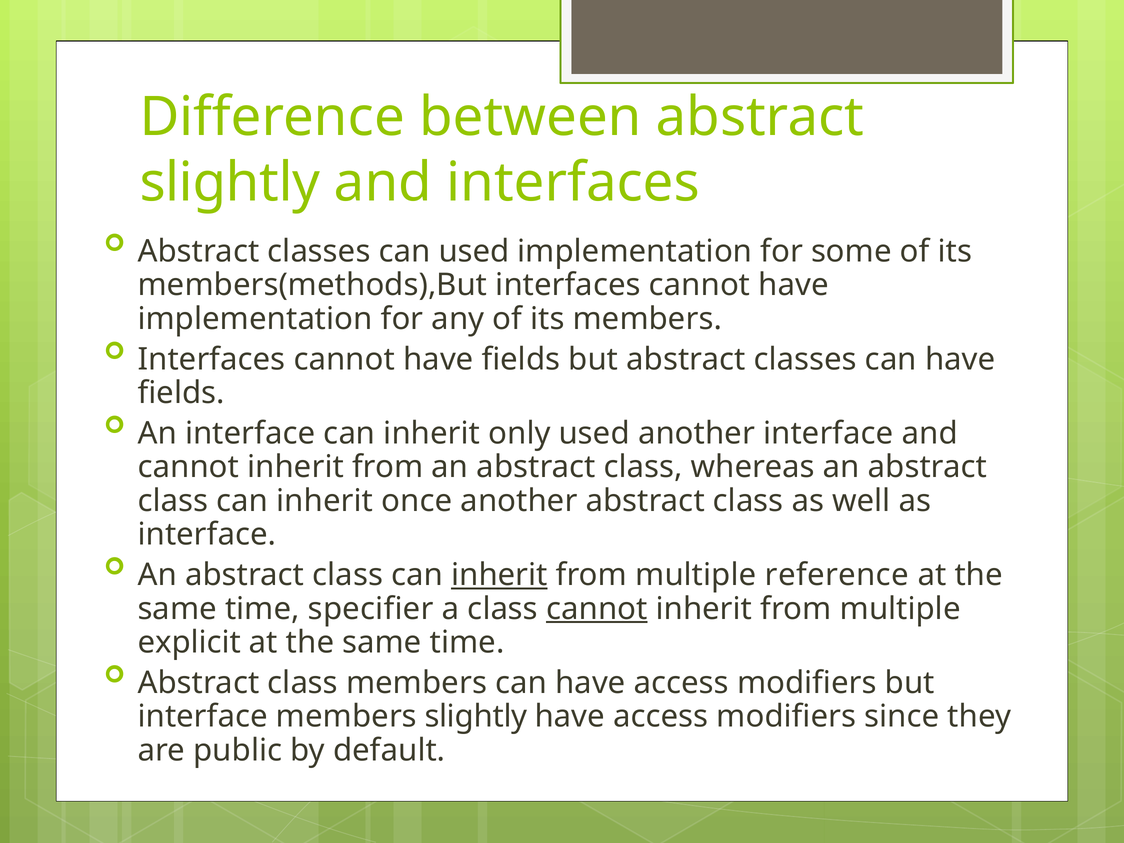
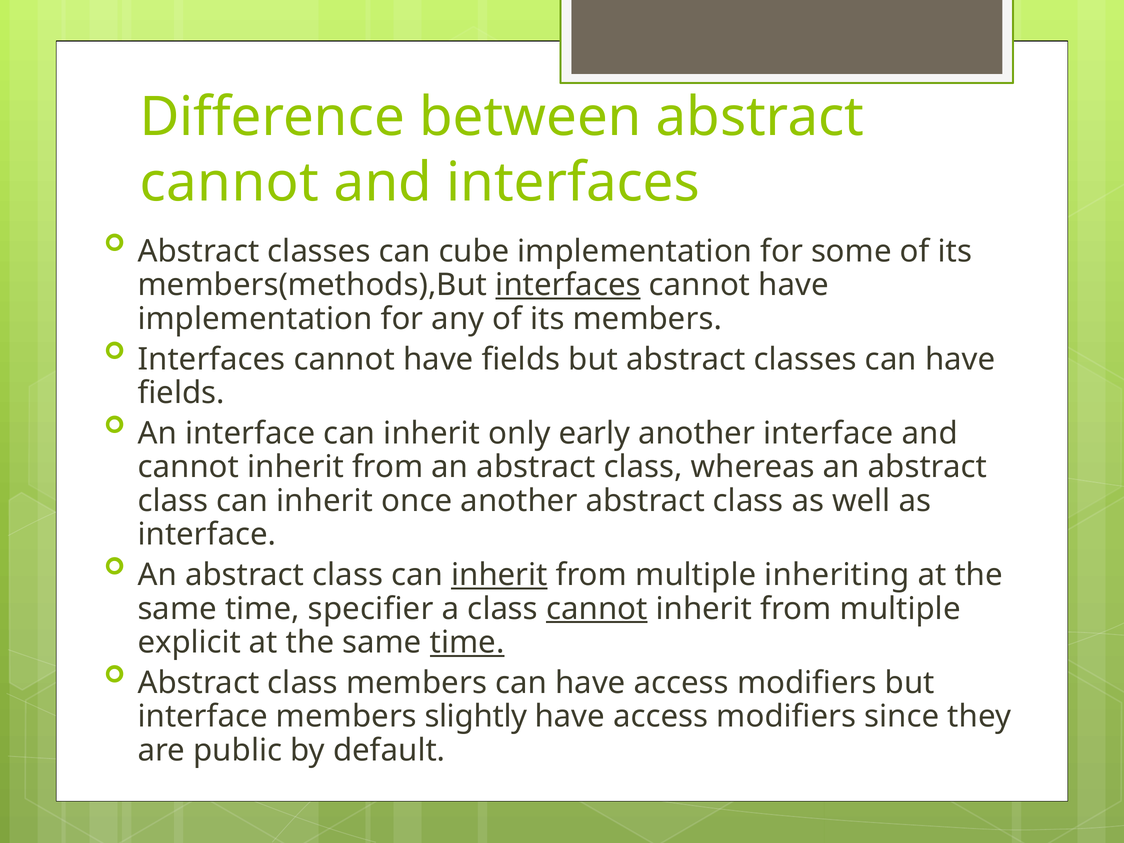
slightly at (230, 183): slightly -> cannot
can used: used -> cube
interfaces at (568, 285) underline: none -> present
only used: used -> early
reference: reference -> inheriting
time at (467, 642) underline: none -> present
